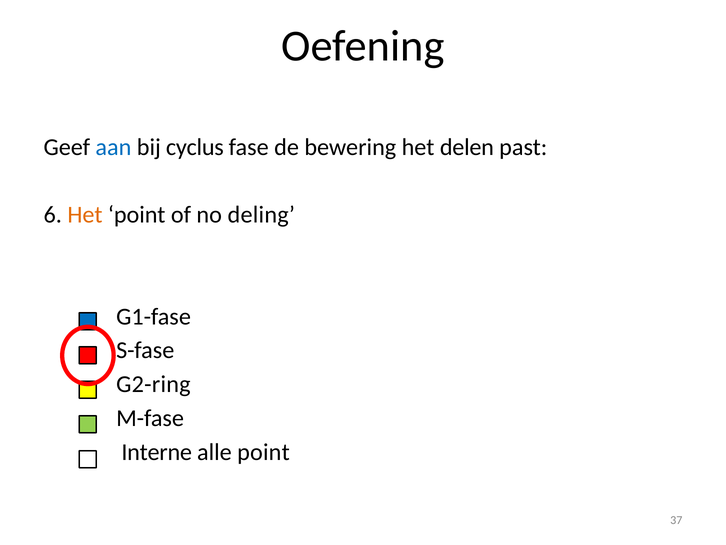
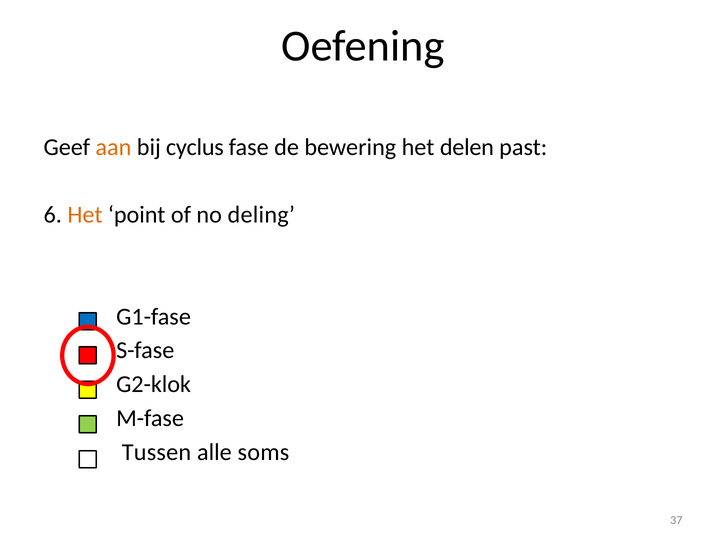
aan colour: blue -> orange
G2-ring: G2-ring -> G2-klok
Interne: Interne -> Tussen
alle point: point -> soms
